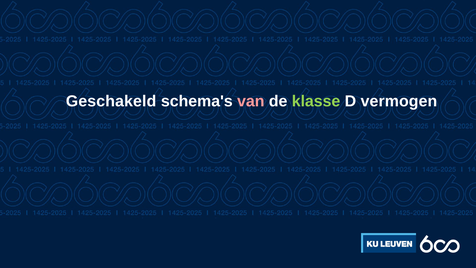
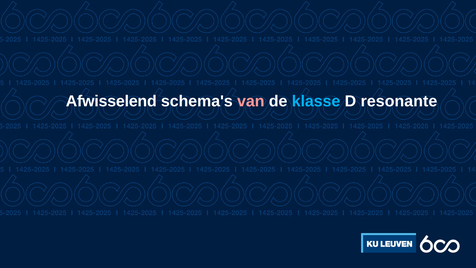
Geschakeld: Geschakeld -> Afwisselend
klasse colour: light green -> light blue
vermogen: vermogen -> resonante
